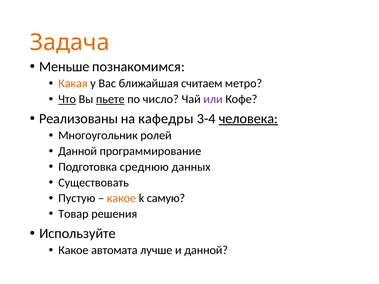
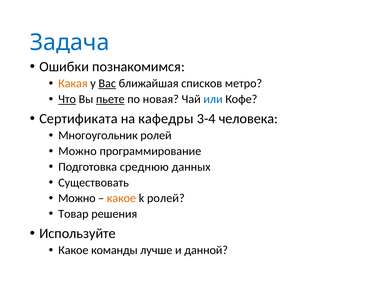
Задача colour: orange -> blue
Меньше: Меньше -> Ошибки
Вас underline: none -> present
считаем: считаем -> списков
число: число -> новая
или colour: purple -> blue
Реализованы: Реализованы -> Сертификата
человека underline: present -> none
Данной at (78, 151): Данной -> Можно
Пустую at (77, 198): Пустую -> Можно
k самую: самую -> ролей
автомата: автомата -> команды
